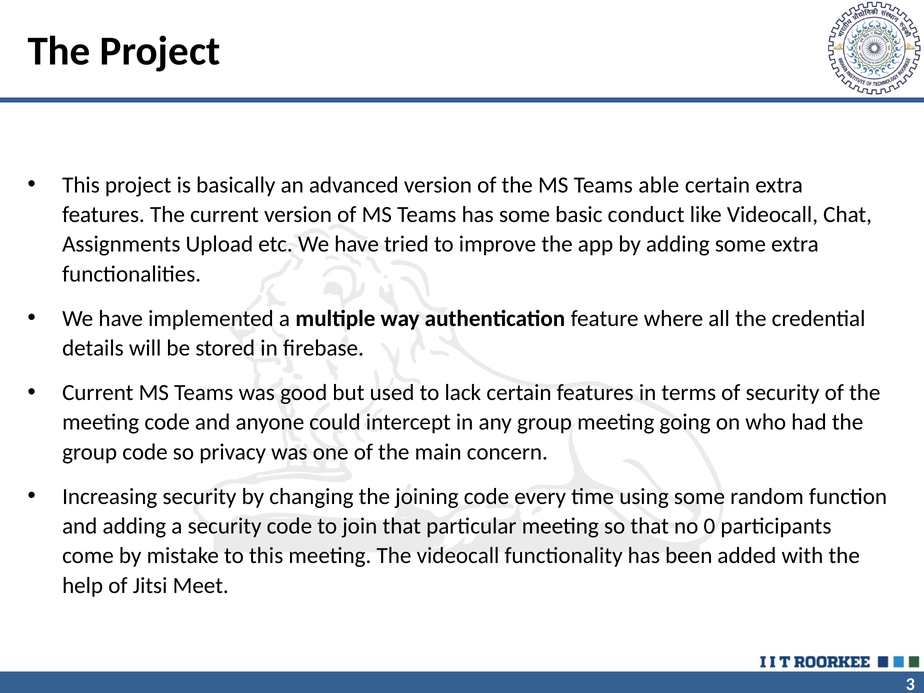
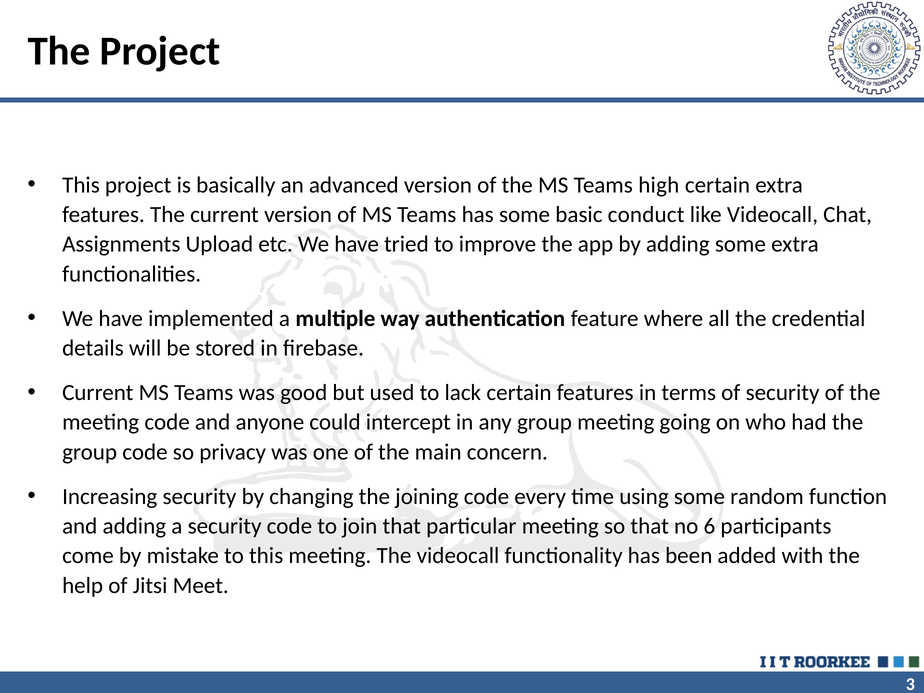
able: able -> high
0: 0 -> 6
